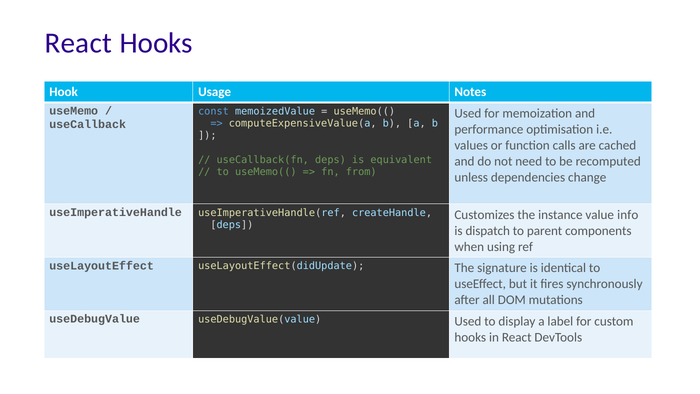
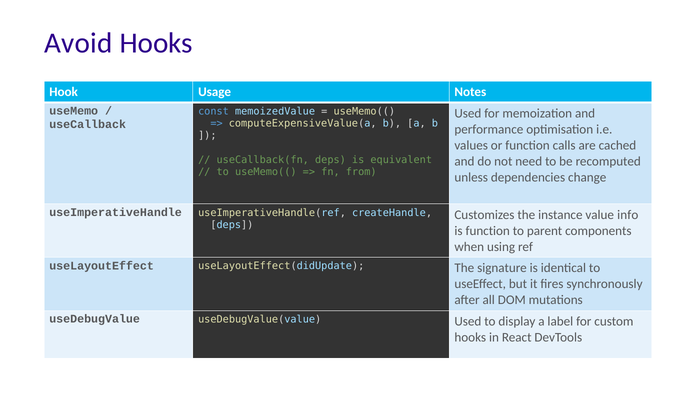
React at (78, 43): React -> Avoid
is dispatch: dispatch -> function
